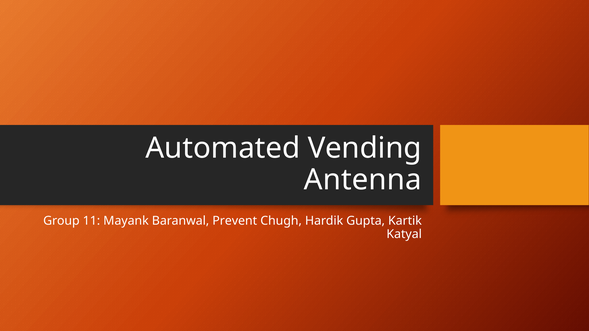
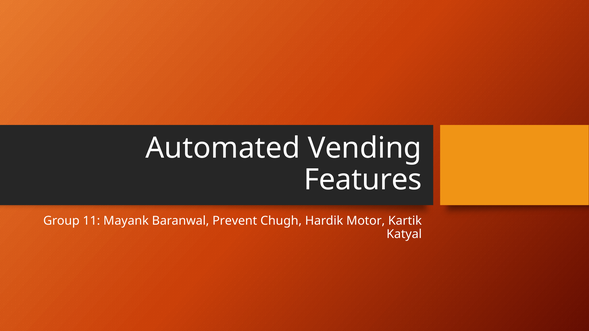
Antenna: Antenna -> Features
Gupta: Gupta -> Motor
